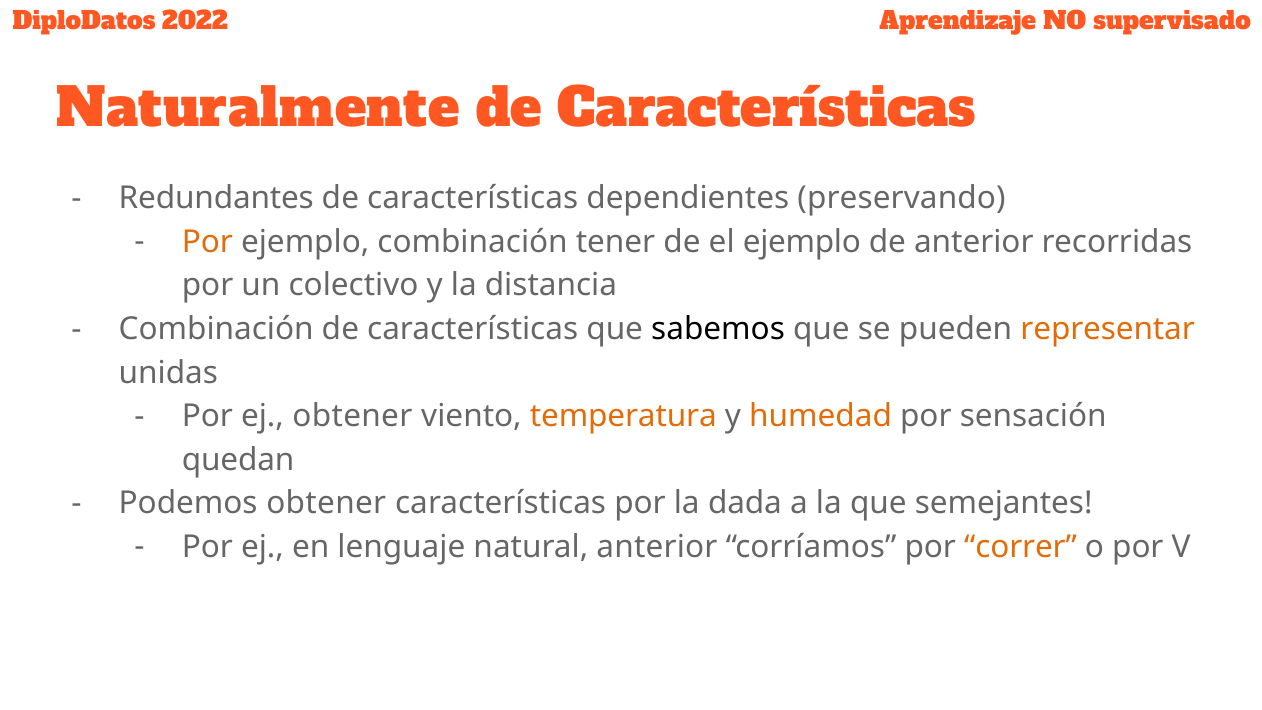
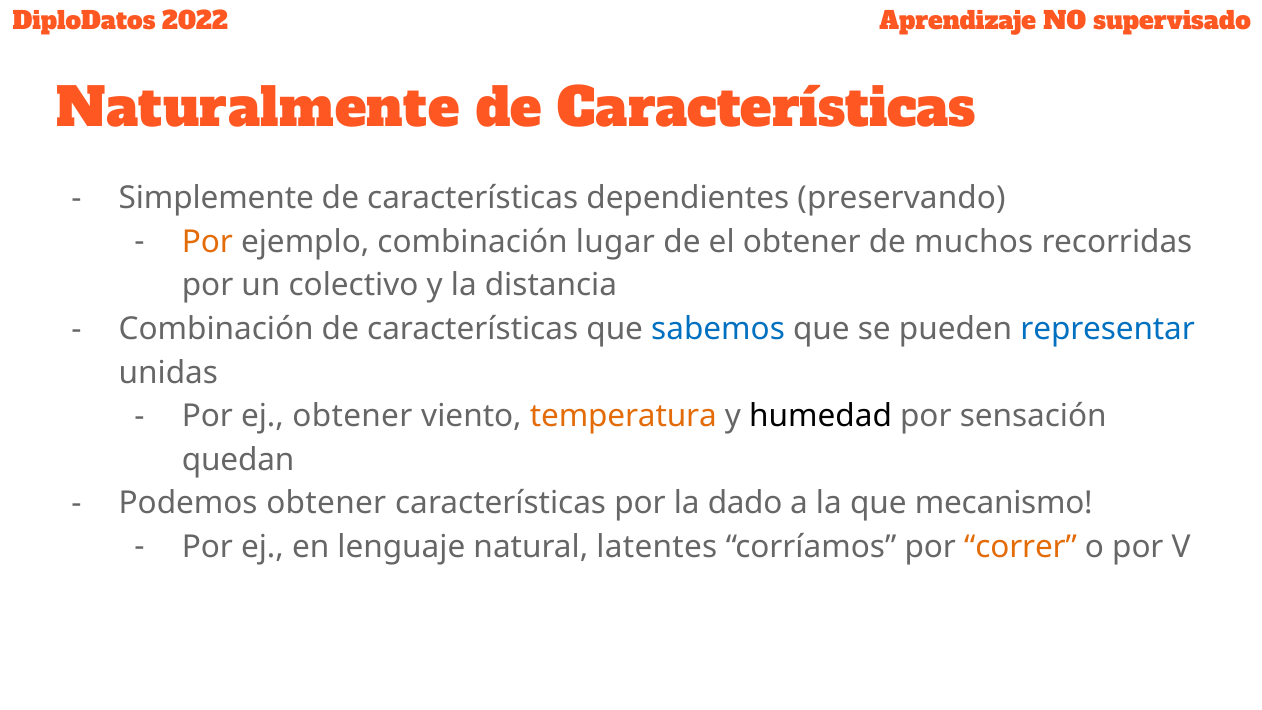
Redundantes: Redundantes -> Simplemente
tener: tener -> lugar
el ejemplo: ejemplo -> obtener
de anterior: anterior -> muchos
sabemos colour: black -> blue
representar colour: orange -> blue
humedad colour: orange -> black
dada: dada -> dado
semejantes: semejantes -> mecanismo
natural anterior: anterior -> latentes
